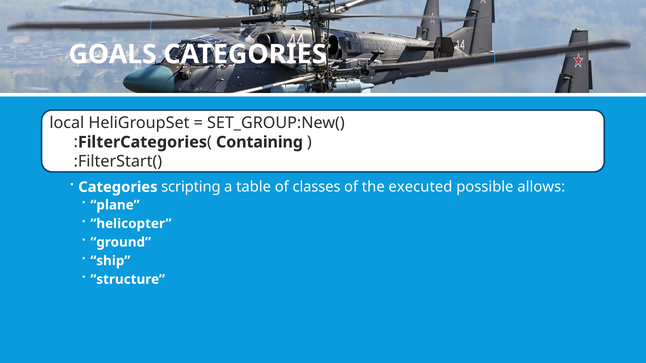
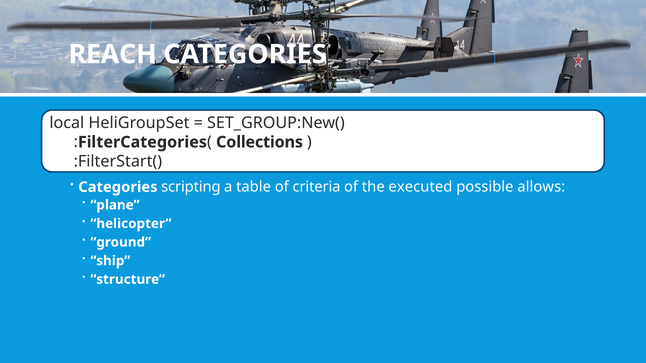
GOALS: GOALS -> REACH
Containing: Containing -> Collections
classes: classes -> criteria
